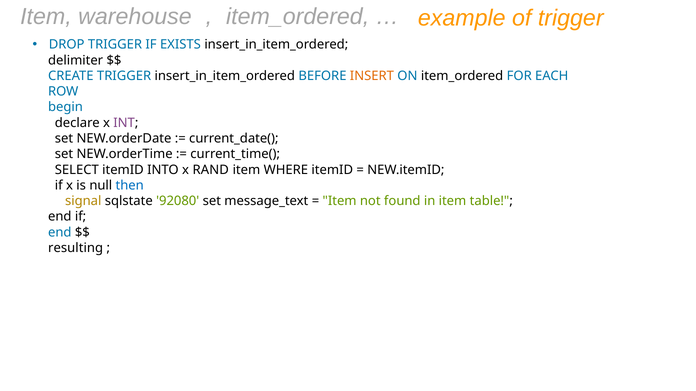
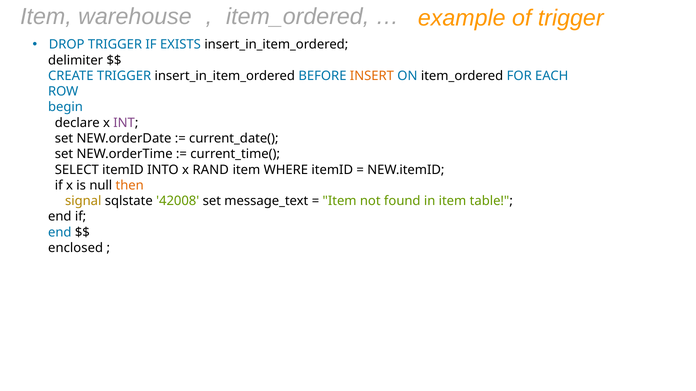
then colour: blue -> orange
92080: 92080 -> 42008
resulting: resulting -> enclosed
